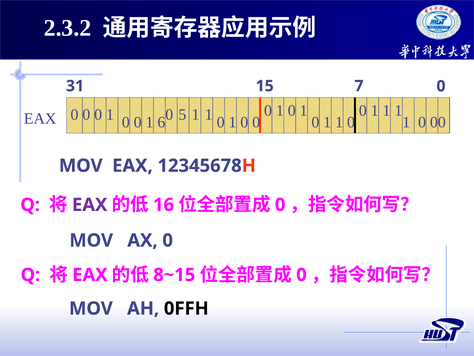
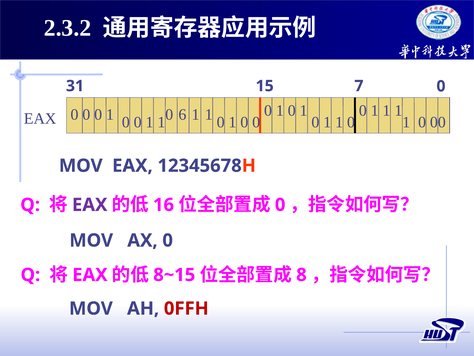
6 at (161, 122): 6 -> 1
5: 5 -> 6
0 at (301, 275): 0 -> 8
0FFH colour: black -> red
